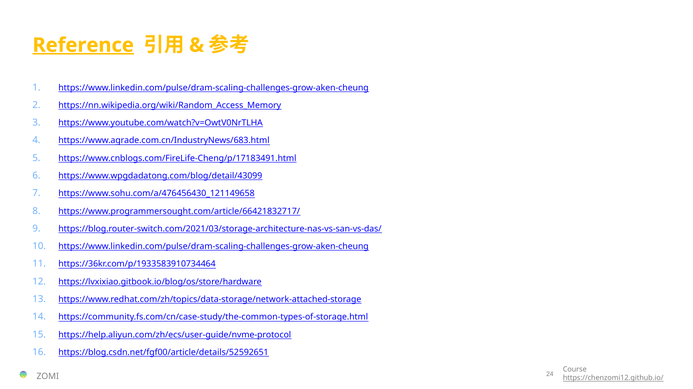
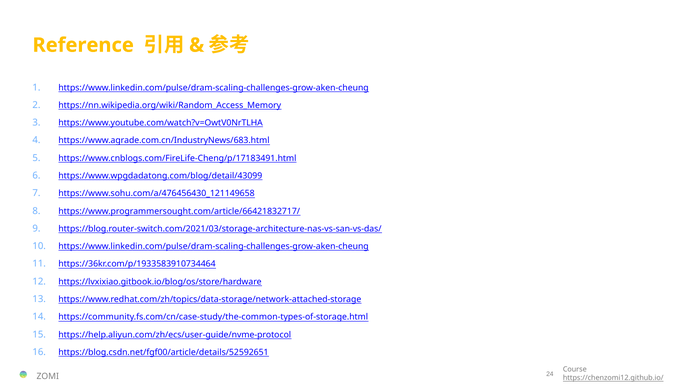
Reference underline: present -> none
